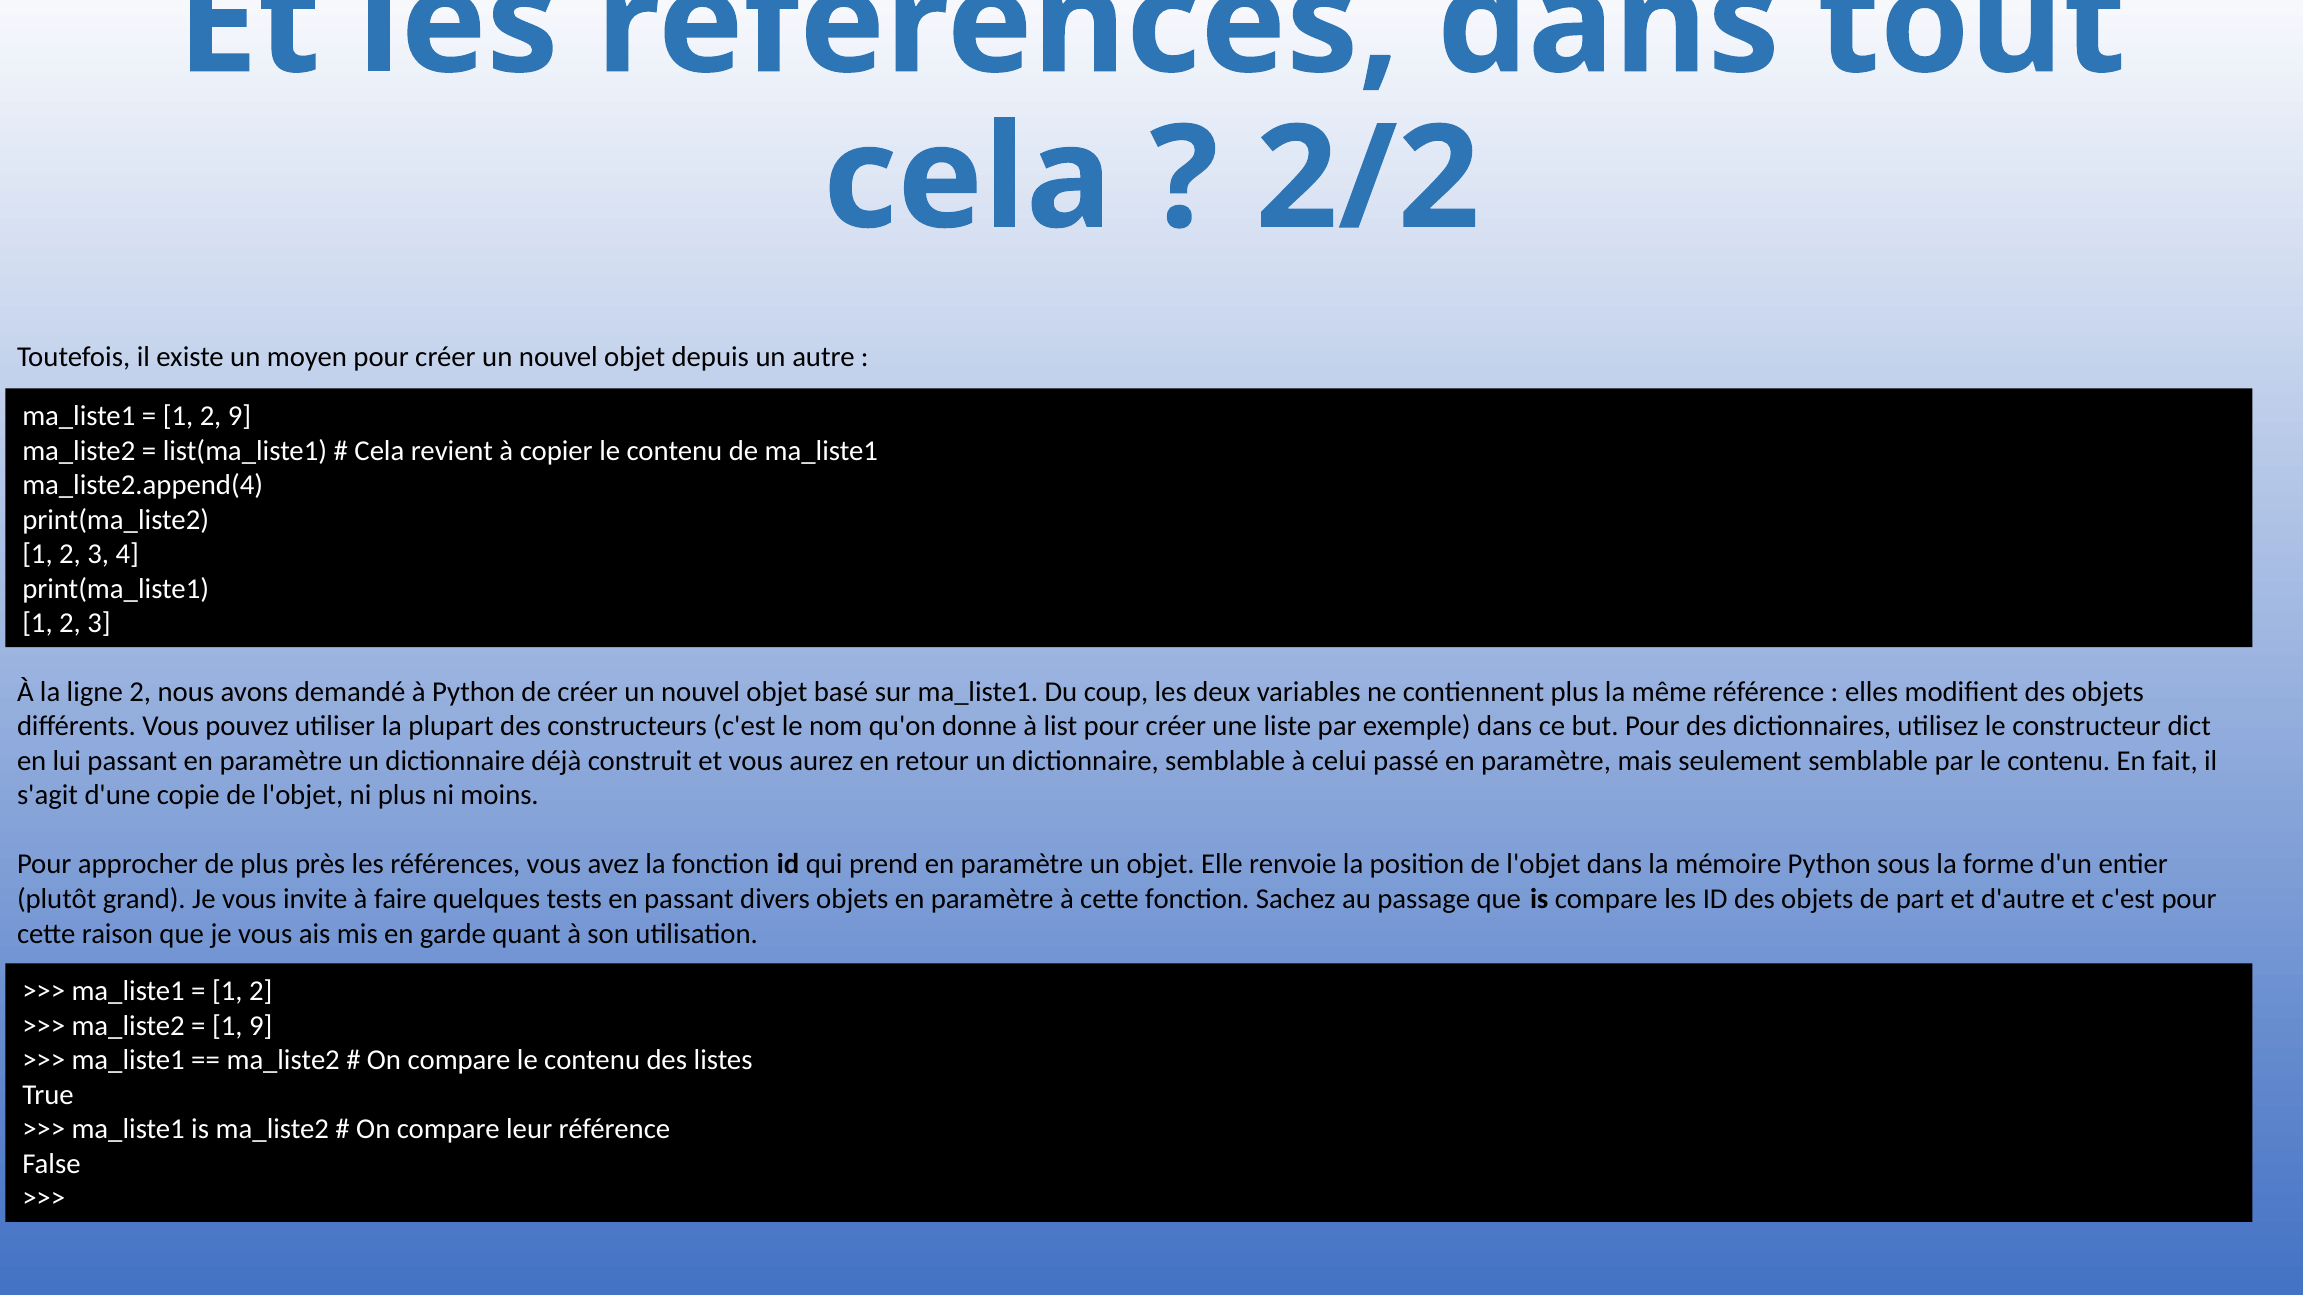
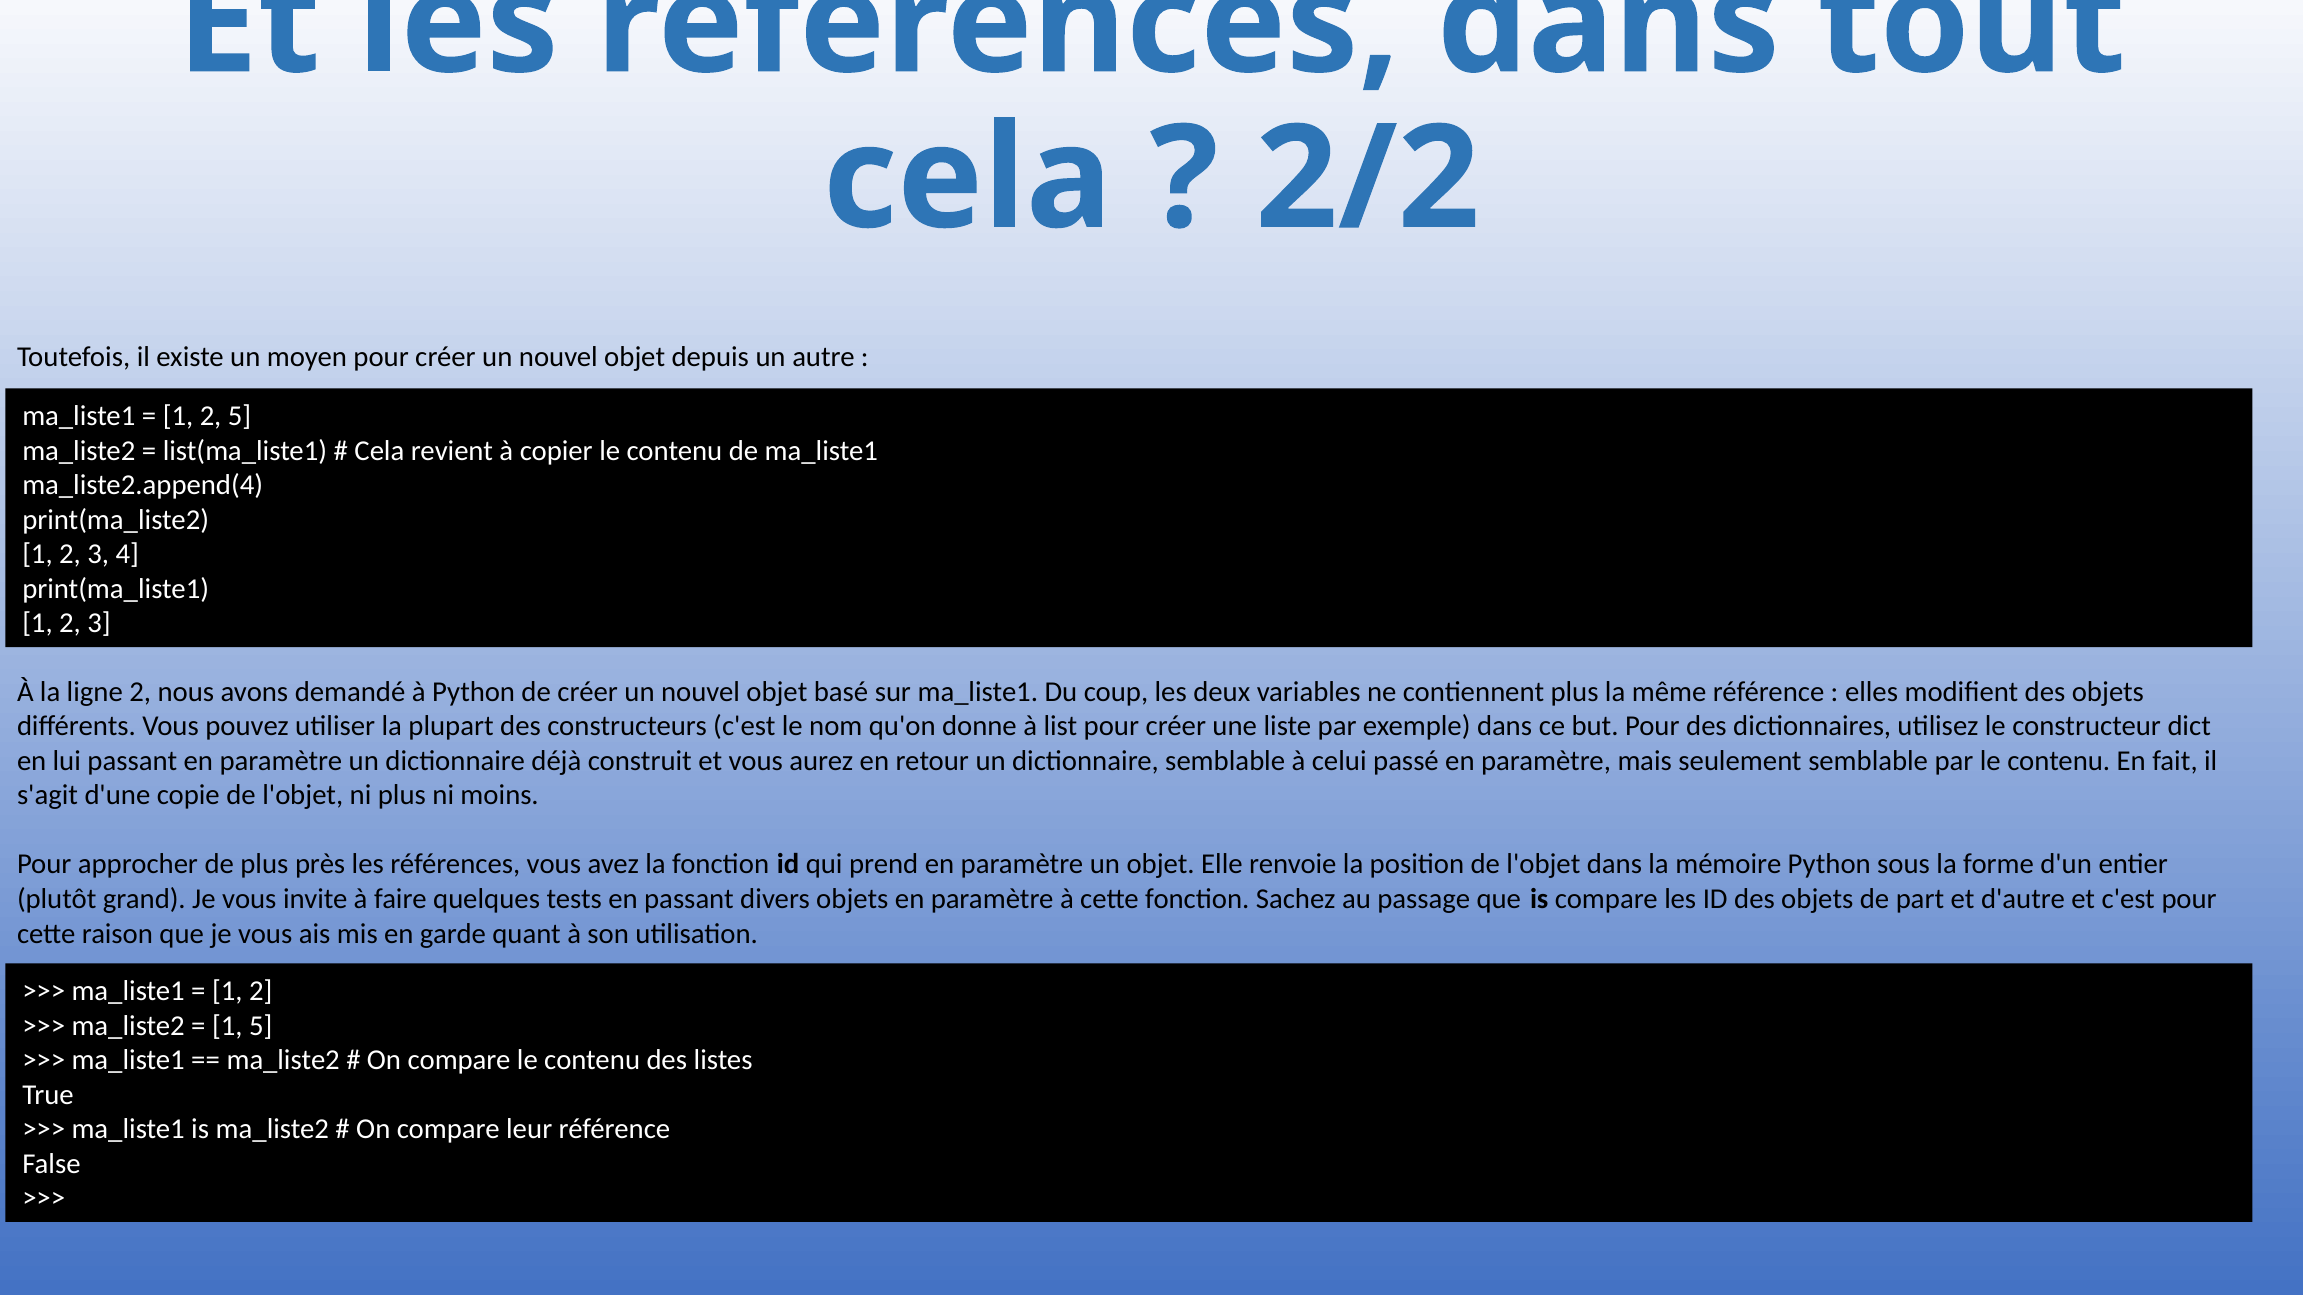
2 9: 9 -> 5
1 9: 9 -> 5
